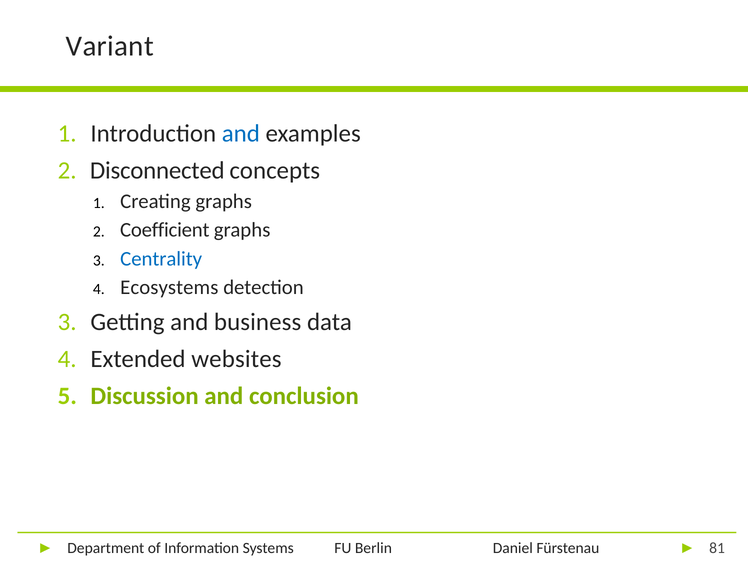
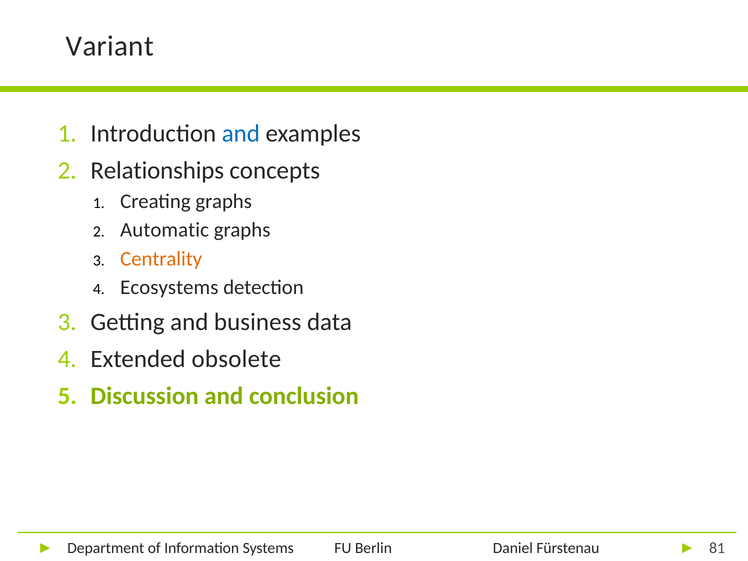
Disconnected: Disconnected -> Relationships
Coefficient: Coefficient -> Automatic
Centrality colour: blue -> orange
websites: websites -> obsolete
